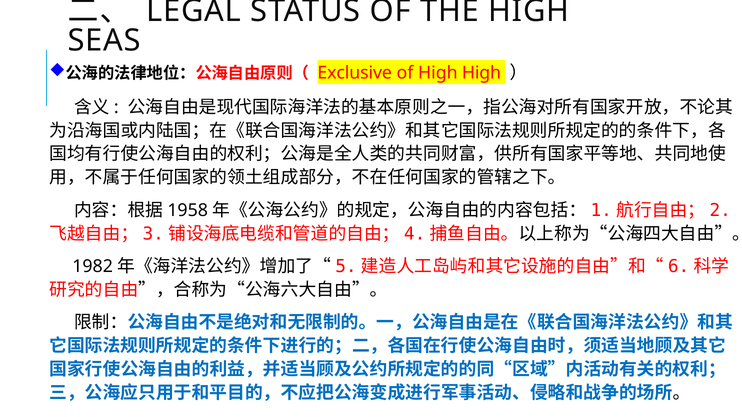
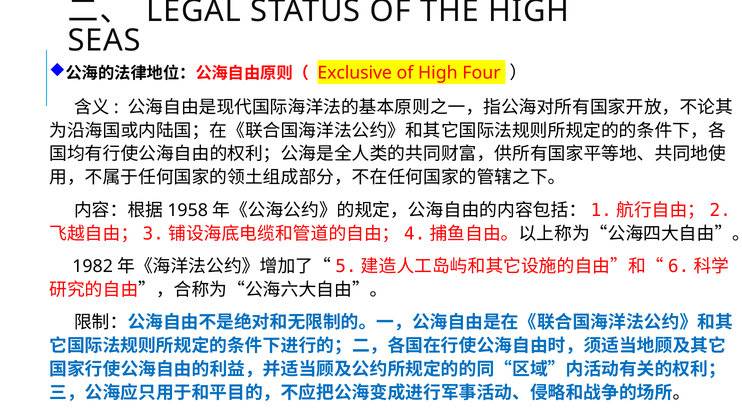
High High: High -> Four
